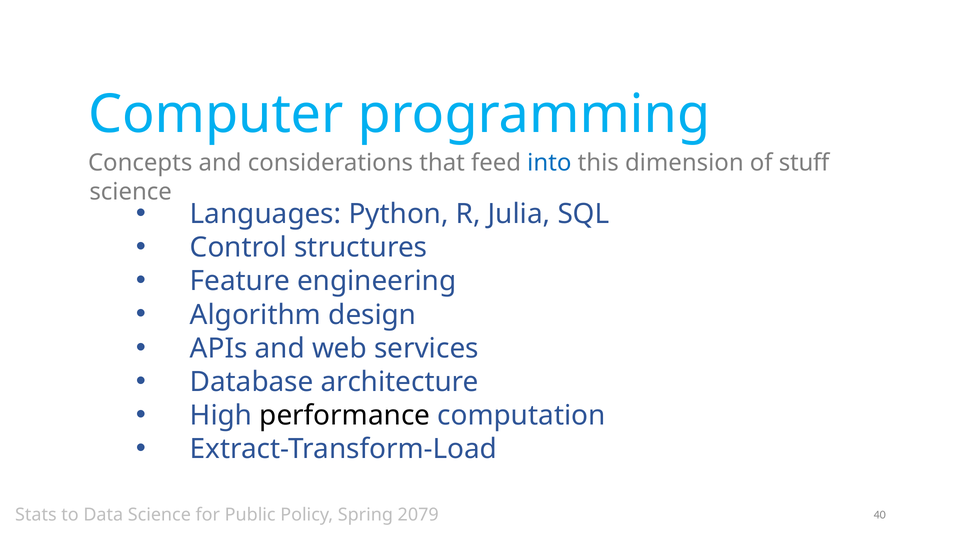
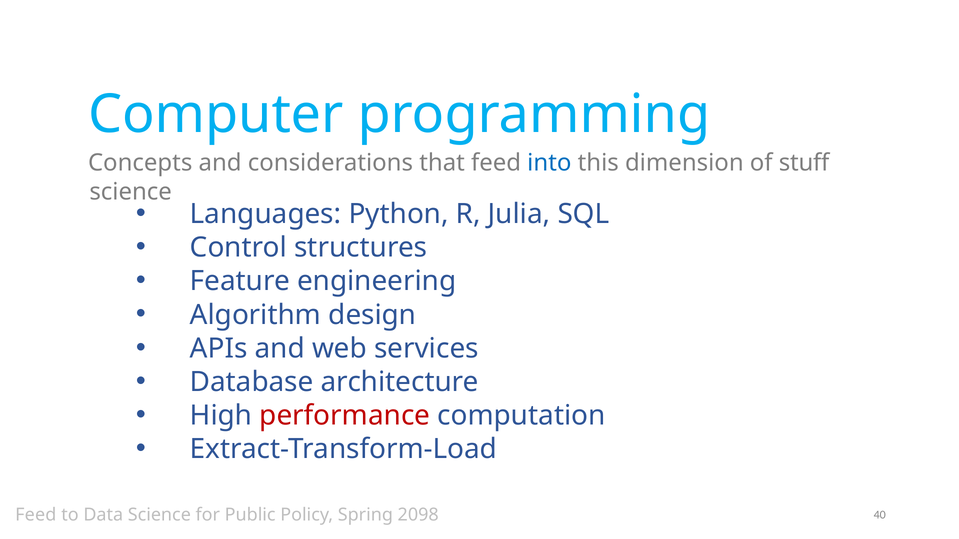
performance colour: black -> red
Stats at (36, 515): Stats -> Feed
2079: 2079 -> 2098
